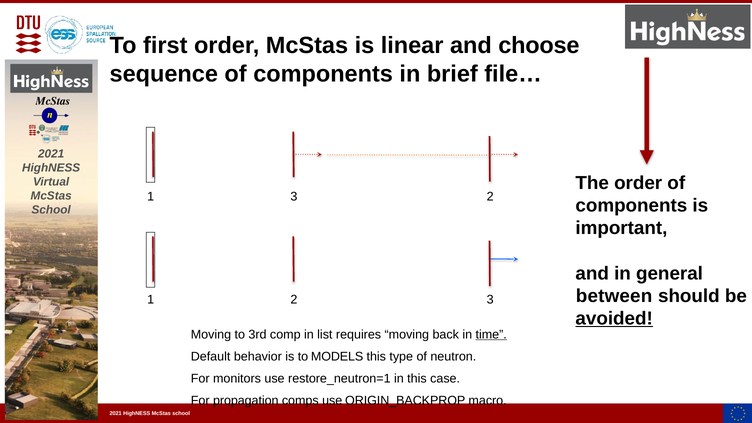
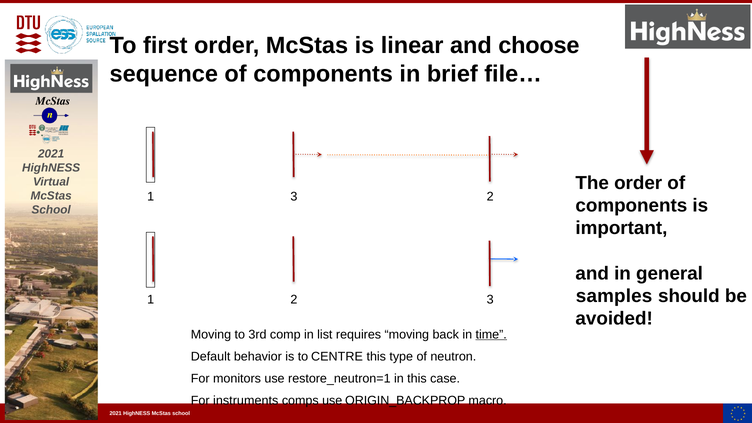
between: between -> samples
avoided underline: present -> none
MODELS: MODELS -> CENTRE
propagation: propagation -> instruments
